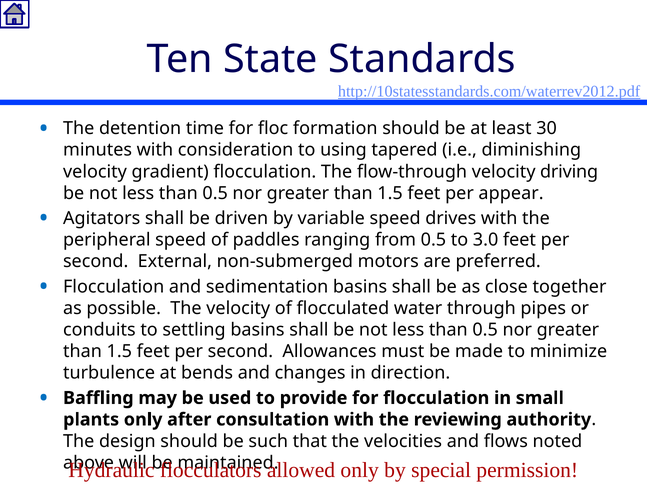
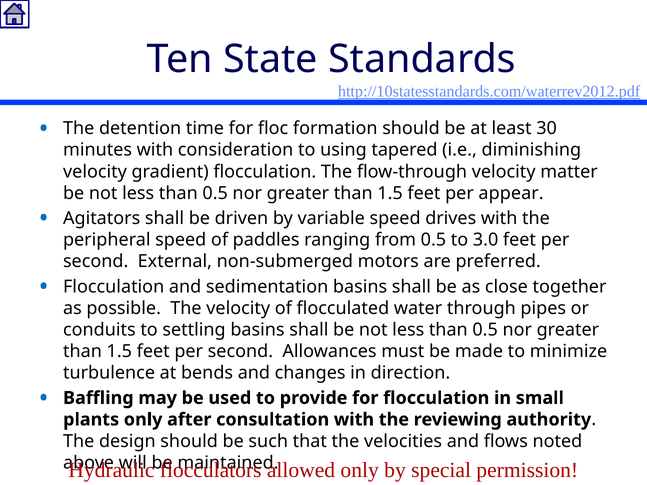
driving: driving -> matter
